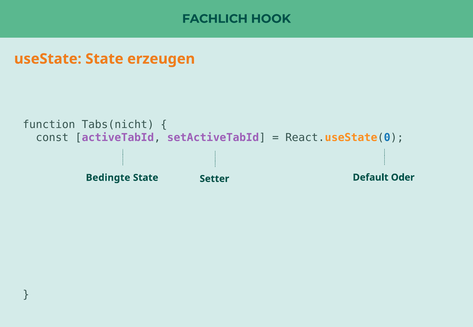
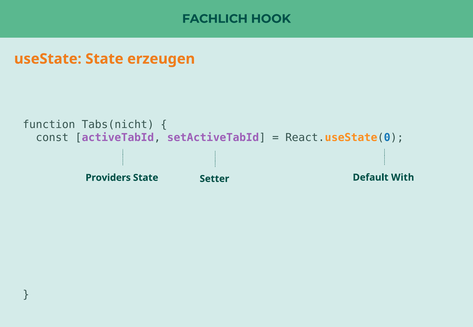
Oder: Oder -> With
Bedingte: Bedingte -> Providers
